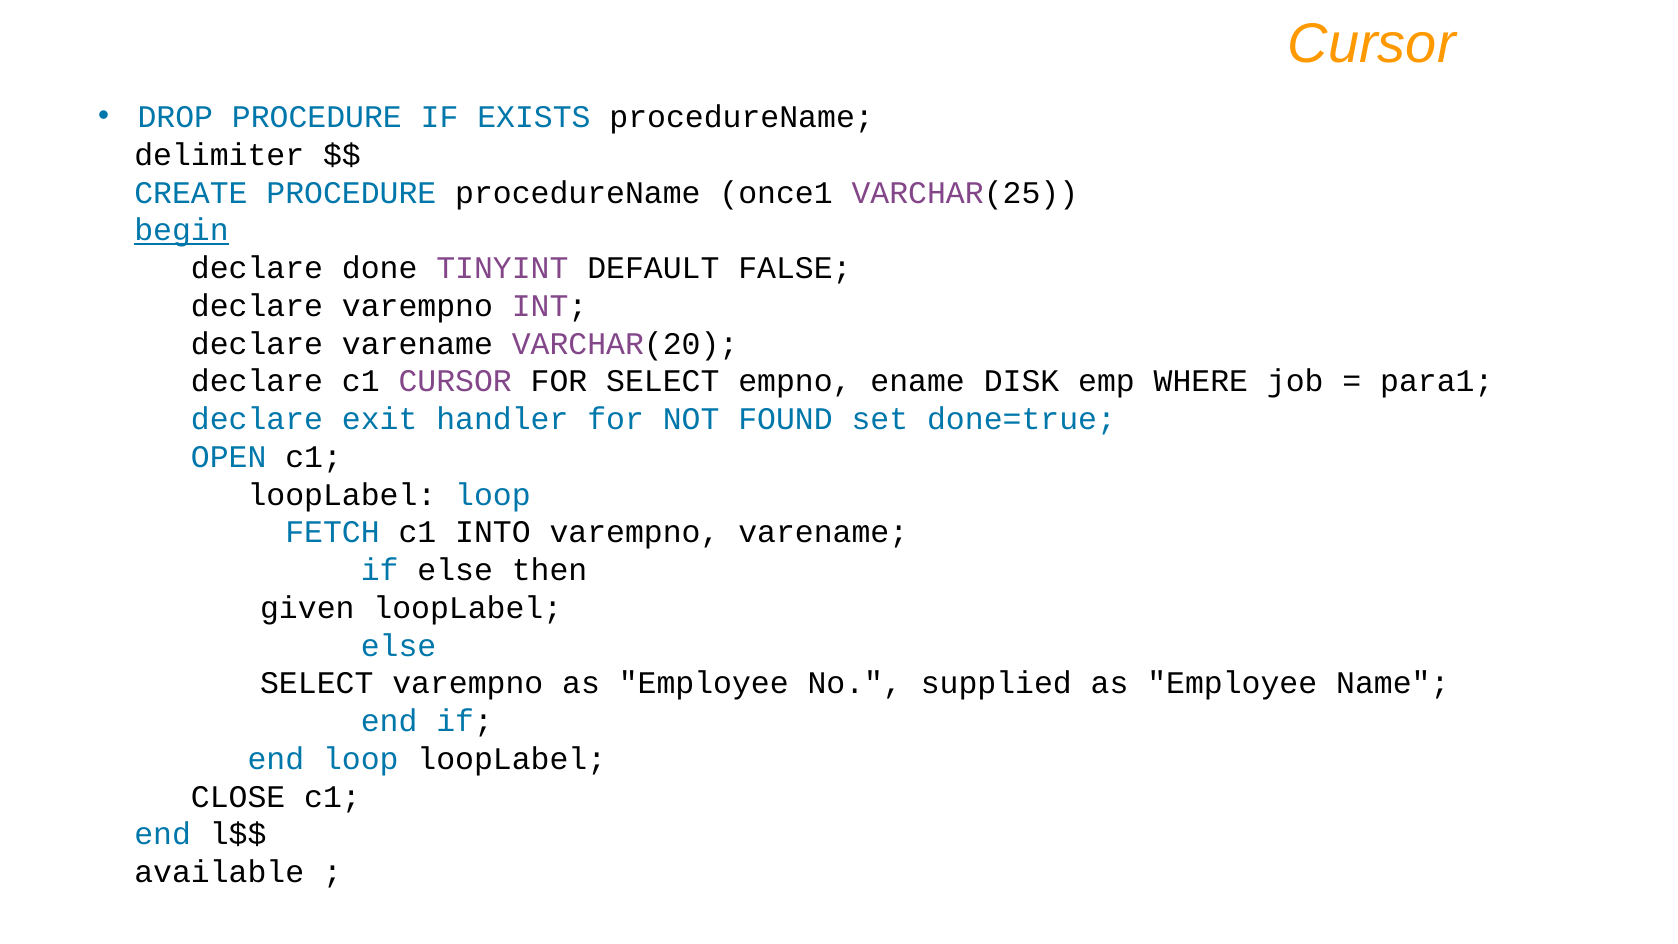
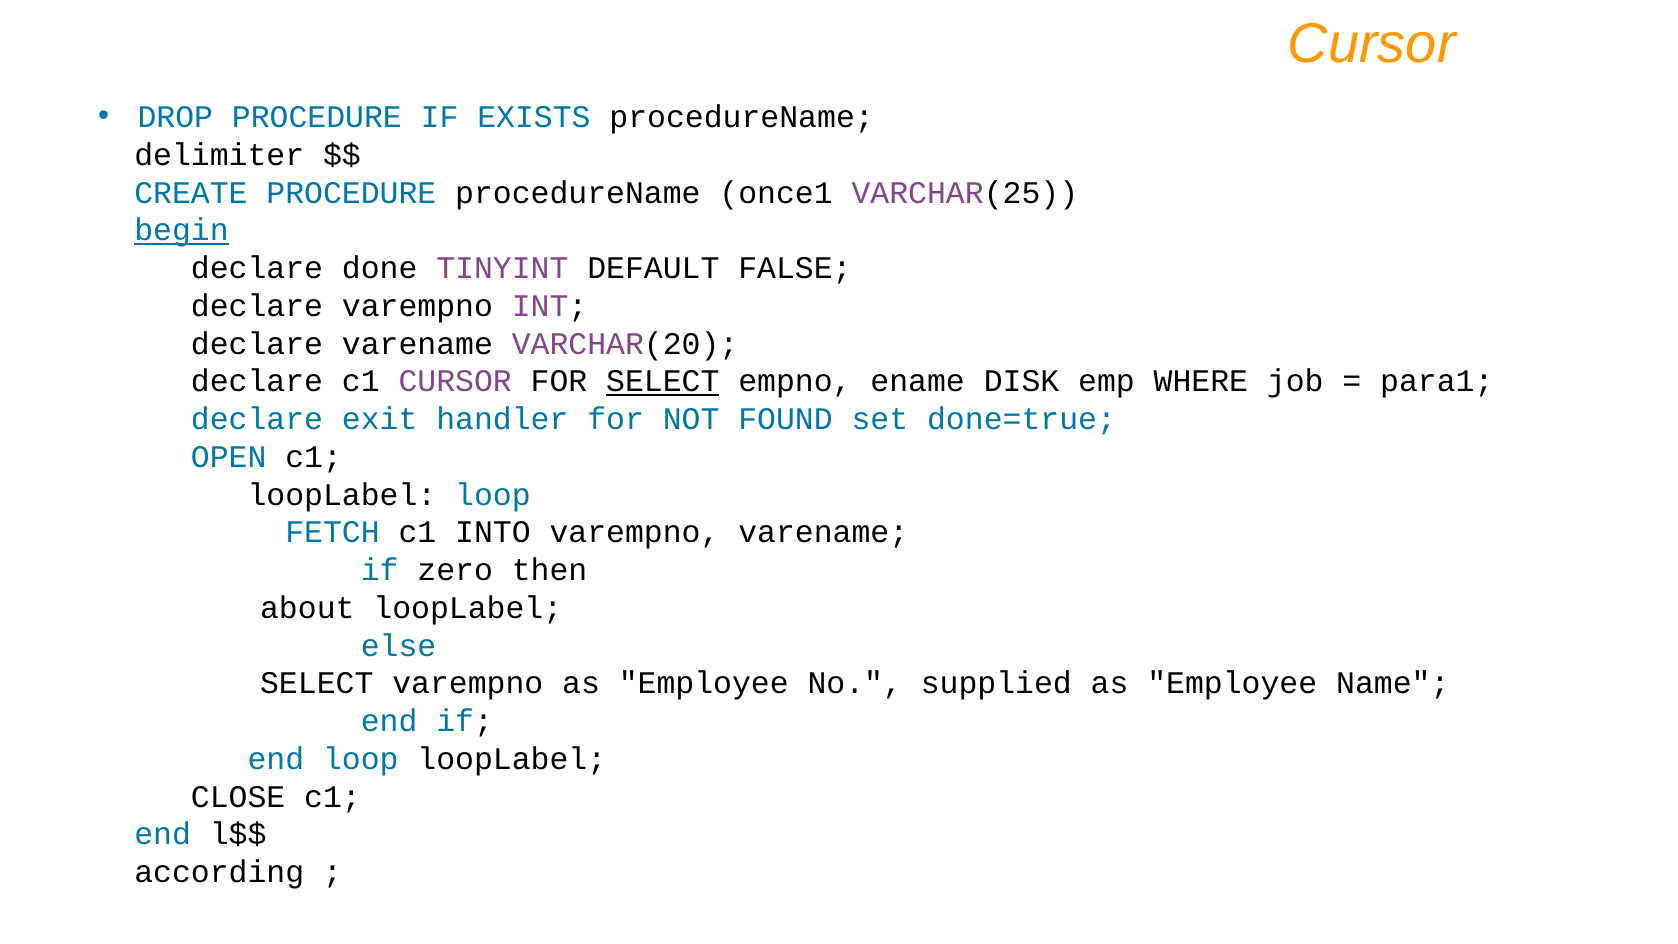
SELECT at (663, 381) underline: none -> present
if else: else -> zero
given: given -> about
available: available -> according
